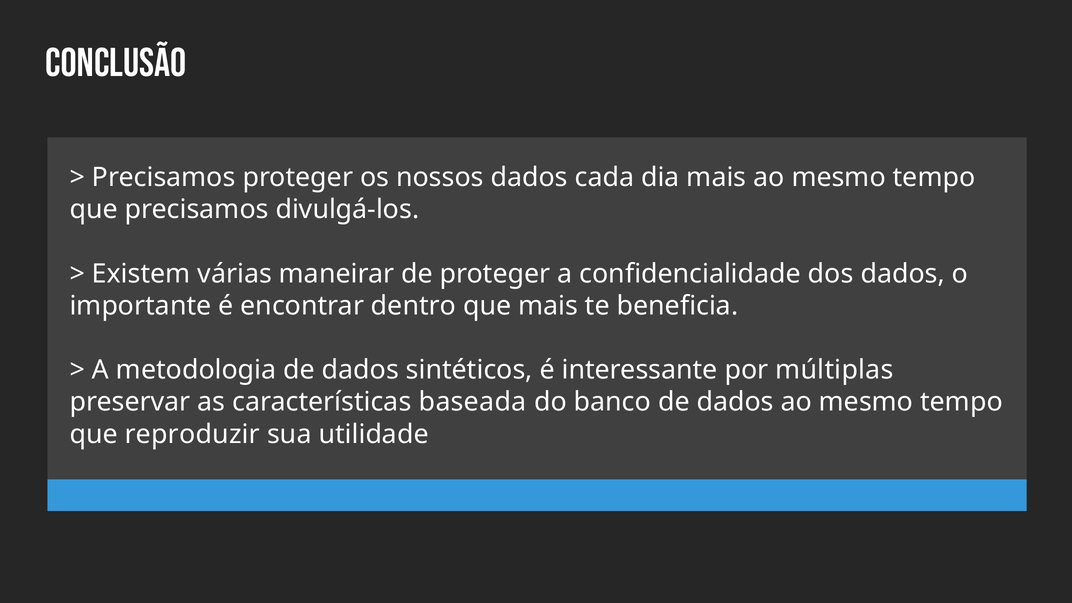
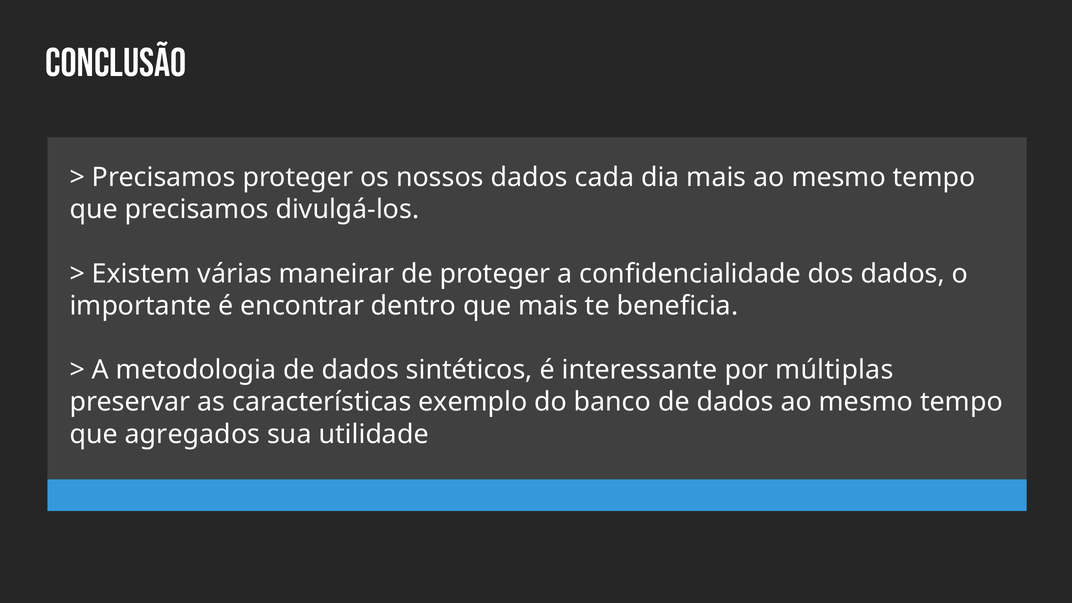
baseada: baseada -> exemplo
reproduzir: reproduzir -> agregados
